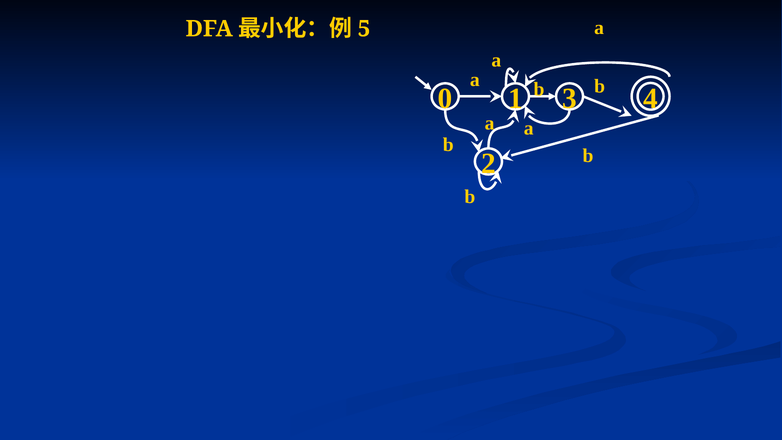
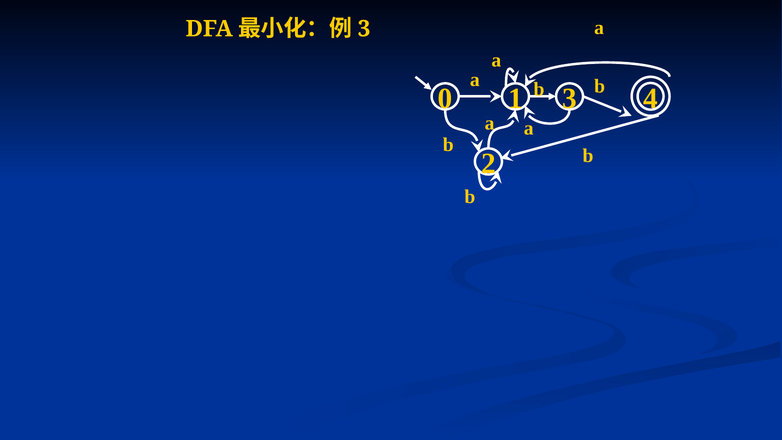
5 at (364, 29): 5 -> 3
